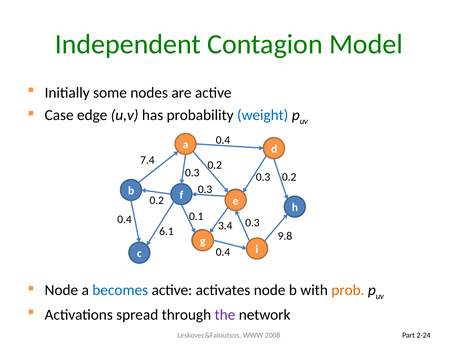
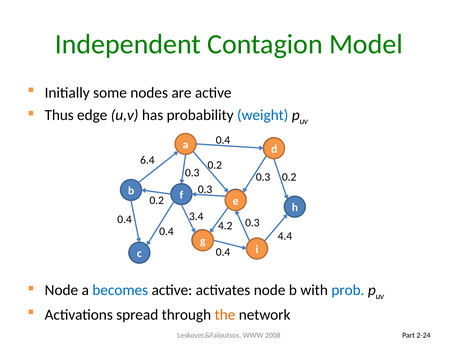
Case: Case -> Thus
7.4: 7.4 -> 6.4
0.1: 0.1 -> 3.4
3.4: 3.4 -> 4.2
6.1 at (166, 231): 6.1 -> 0.4
9.8: 9.8 -> 4.4
prob colour: orange -> blue
the colour: purple -> orange
